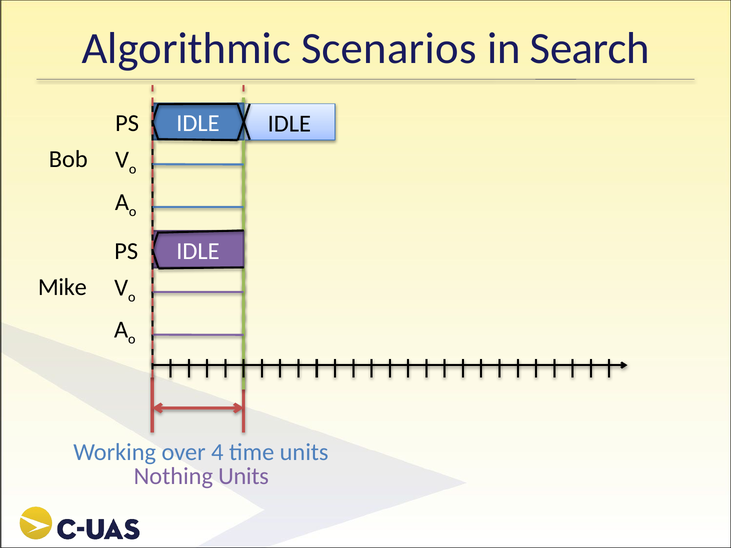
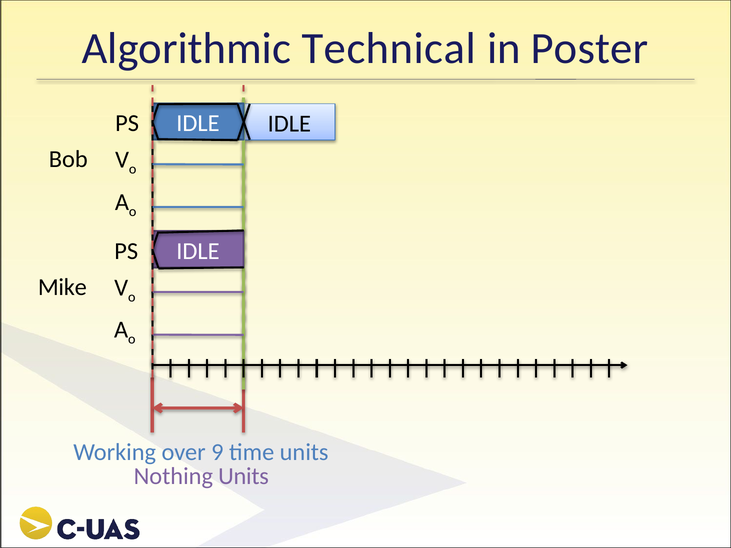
Scenarios: Scenarios -> Technical
Search: Search -> Poster
4: 4 -> 9
